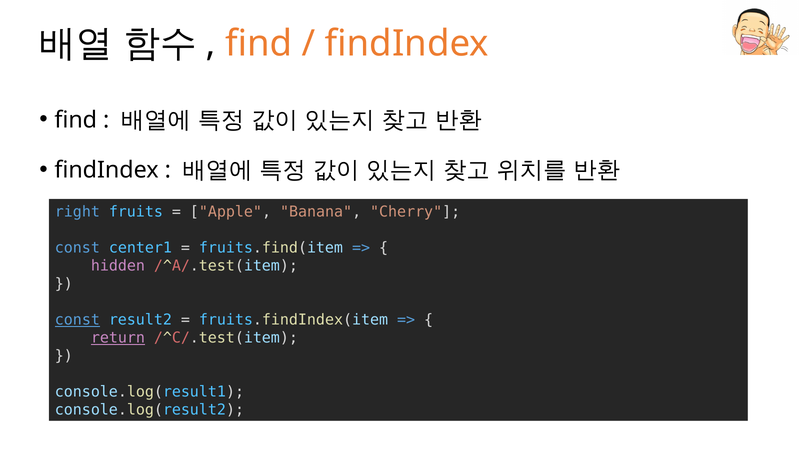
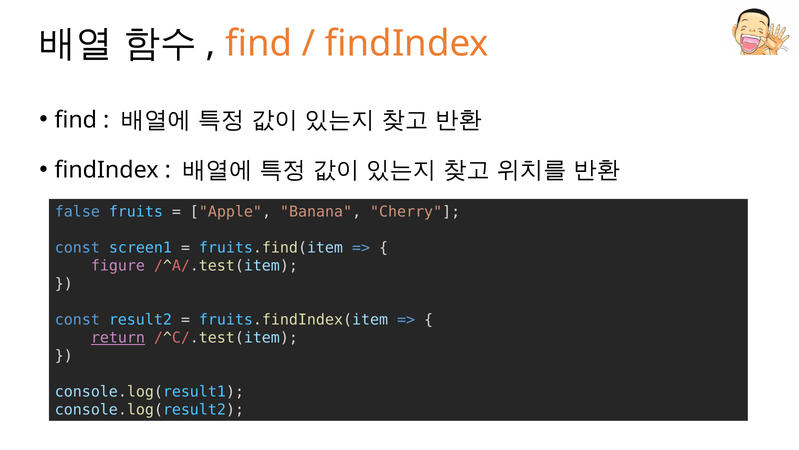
right: right -> false
center1: center1 -> screen1
hidden: hidden -> figure
const at (77, 320) underline: present -> none
